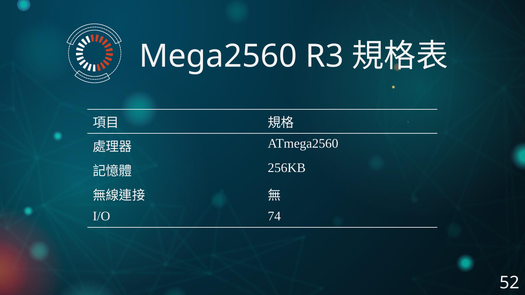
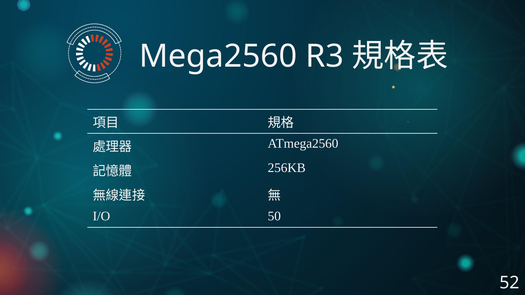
74: 74 -> 50
